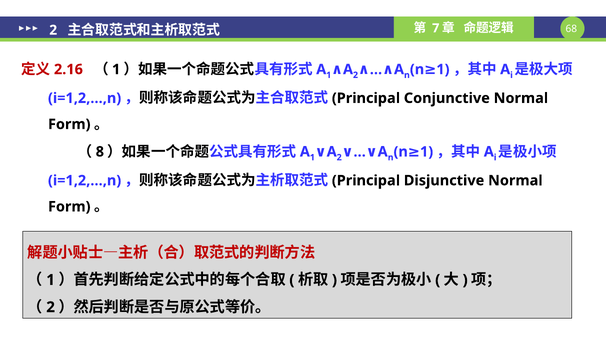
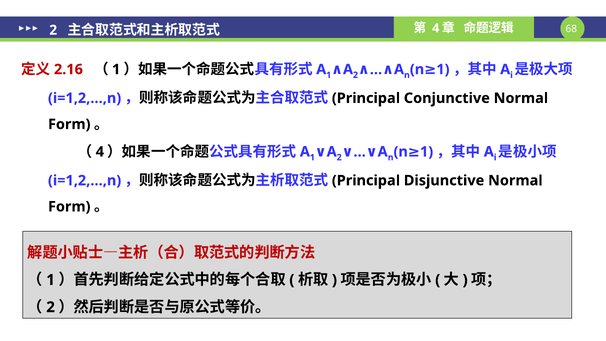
7 at (436, 28): 7 -> 4
8 at (100, 152): 8 -> 4
